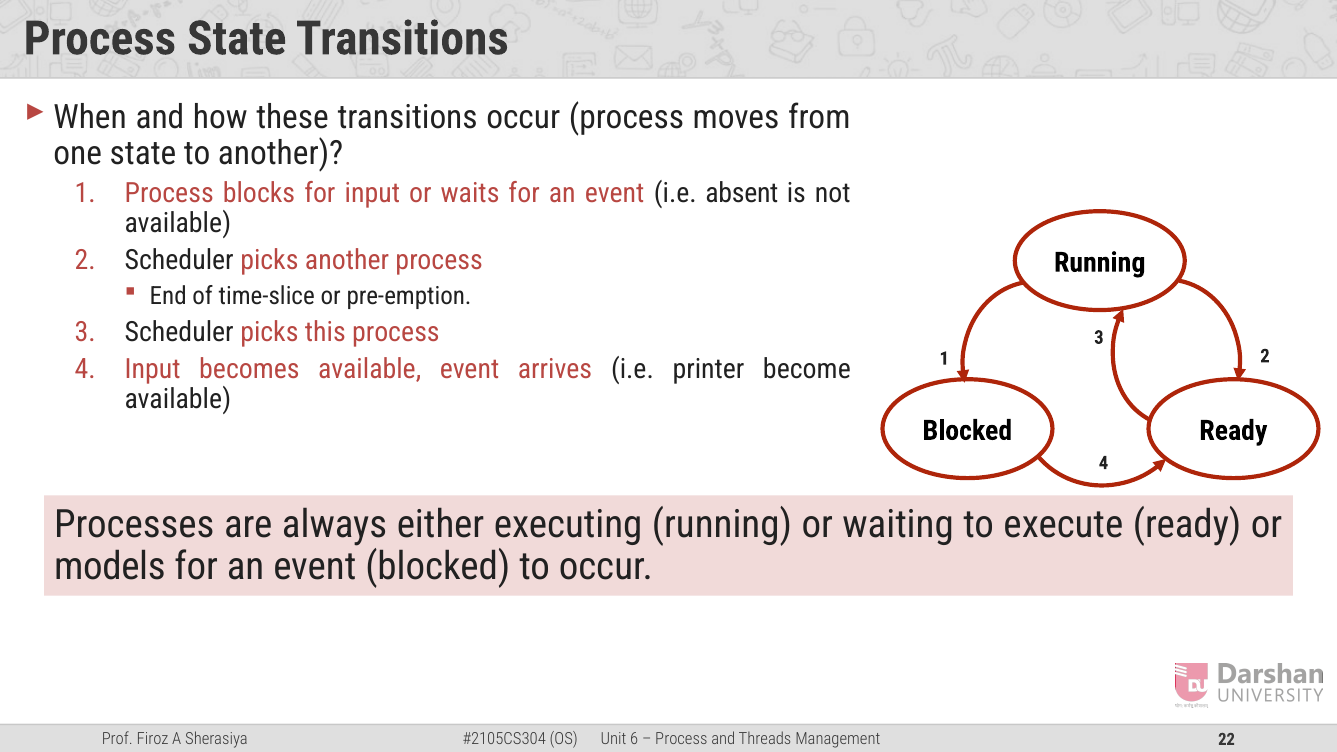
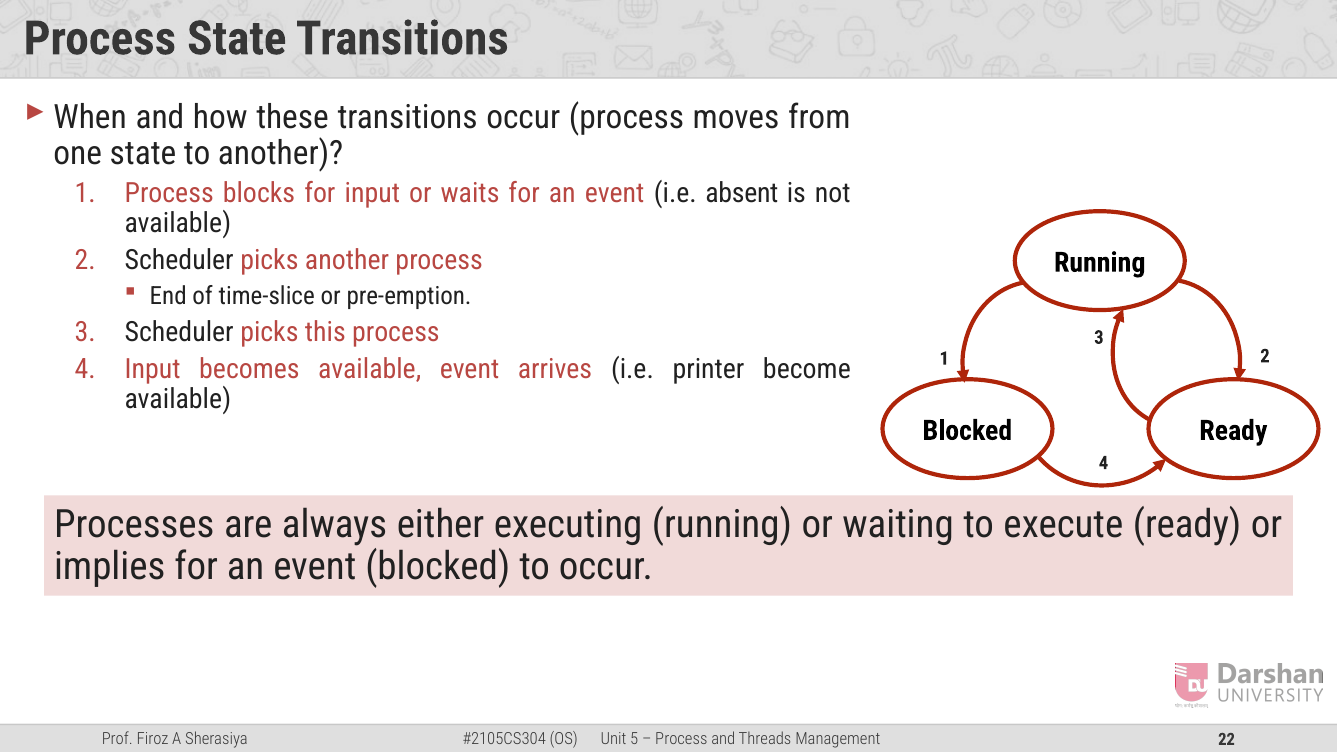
models: models -> implies
6: 6 -> 5
